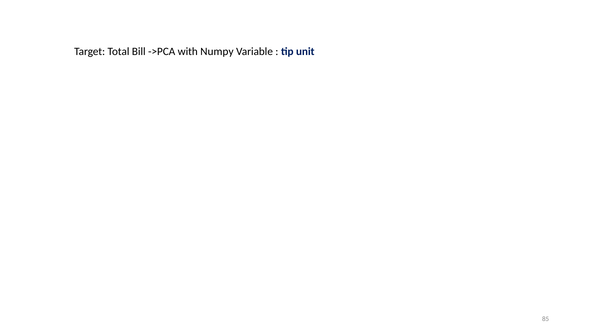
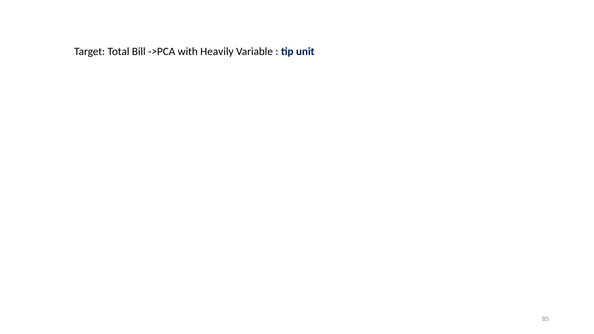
Numpy: Numpy -> Heavily
